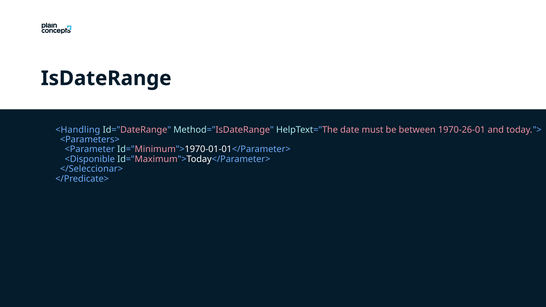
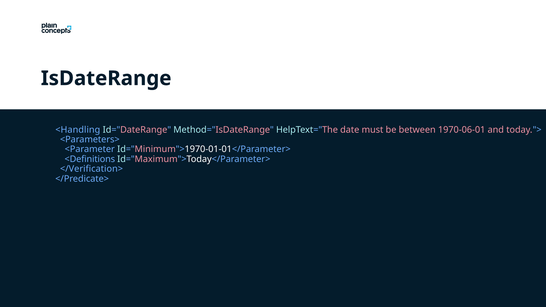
1970-26-01: 1970-26-01 -> 1970-06-01
<Disponible: <Disponible -> <Definitions
</Seleccionar>: </Seleccionar> -> </Verification>
